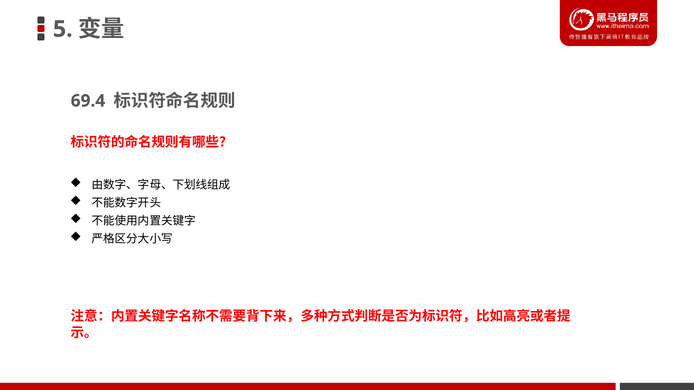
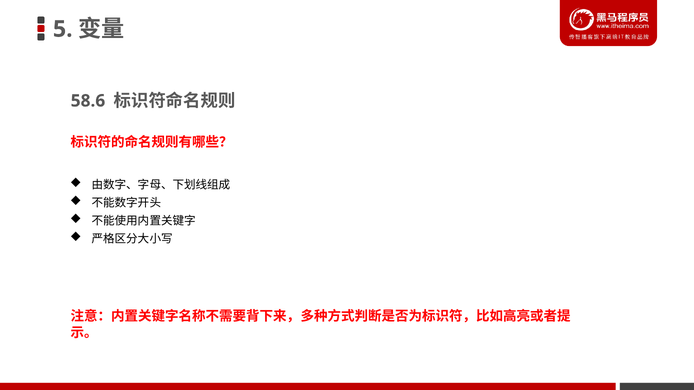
69.4: 69.4 -> 58.6
